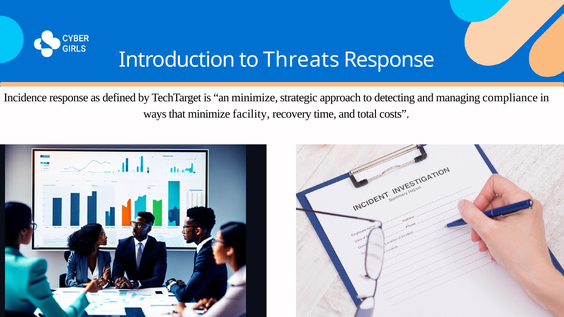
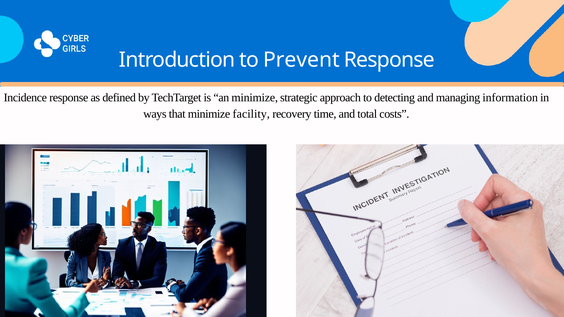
Threats: Threats -> Prevent
compliance: compliance -> information
